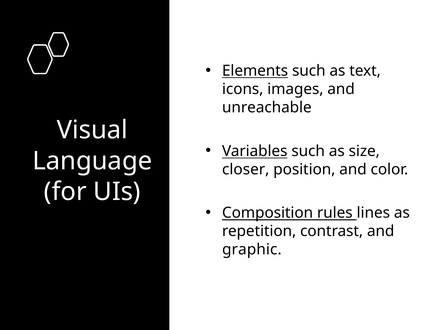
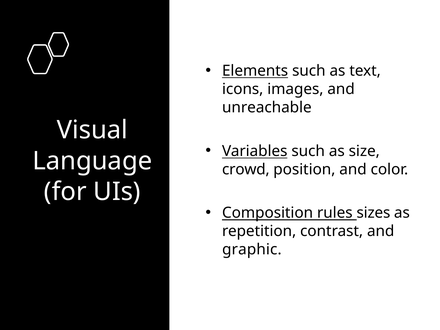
closer: closer -> crowd
lines: lines -> sizes
